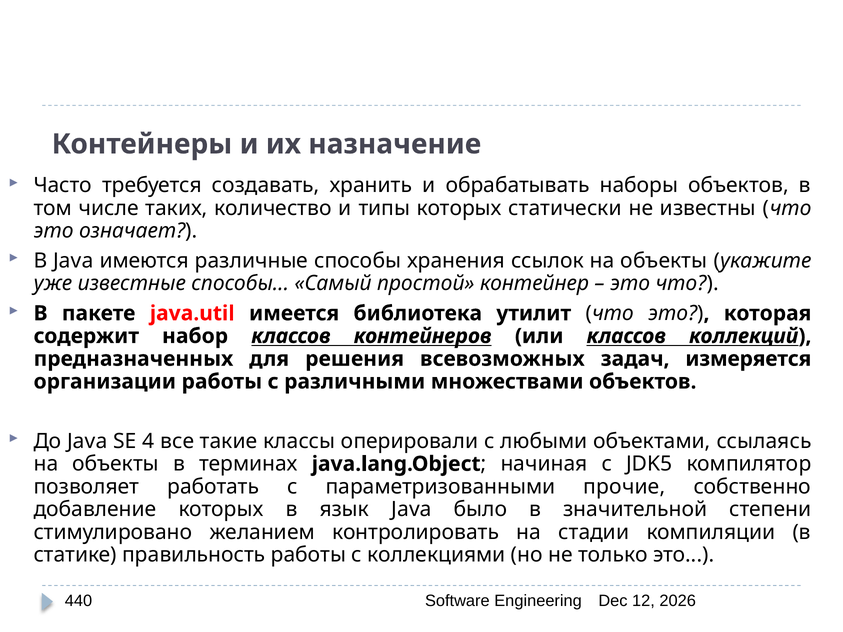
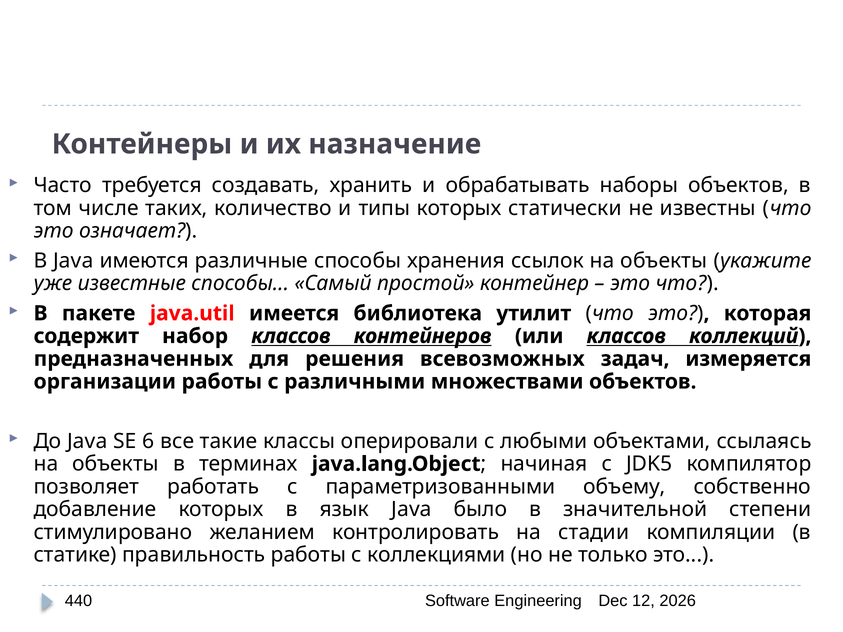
4: 4 -> 6
прочие: прочие -> объему
